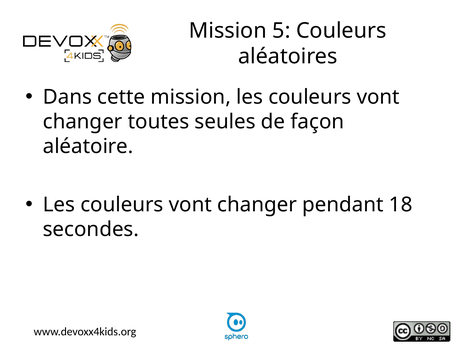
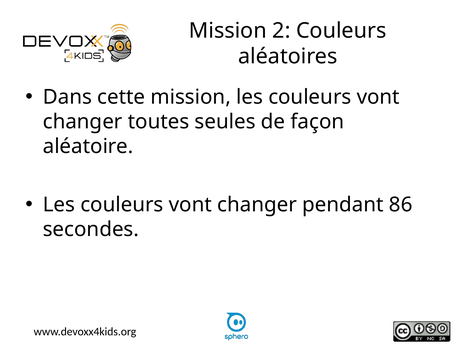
5: 5 -> 2
18: 18 -> 86
